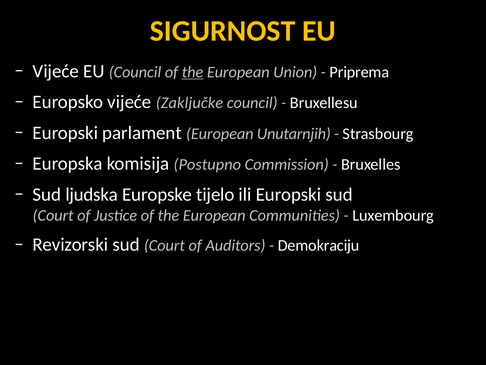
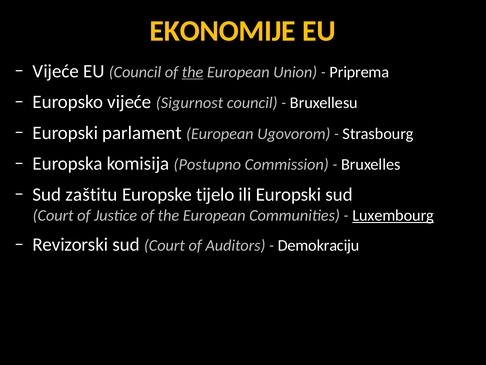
SIGURNOST: SIGURNOST -> EKONOMIJE
Zaključke: Zaključke -> Sigurnost
Unutarnjih: Unutarnjih -> Ugovorom
ljudska: ljudska -> zaštitu
Luxembourg underline: none -> present
